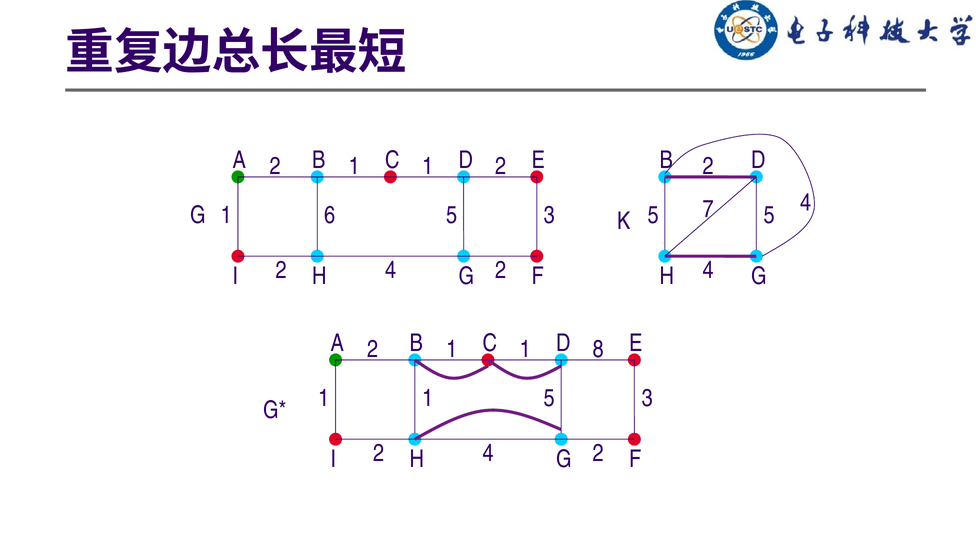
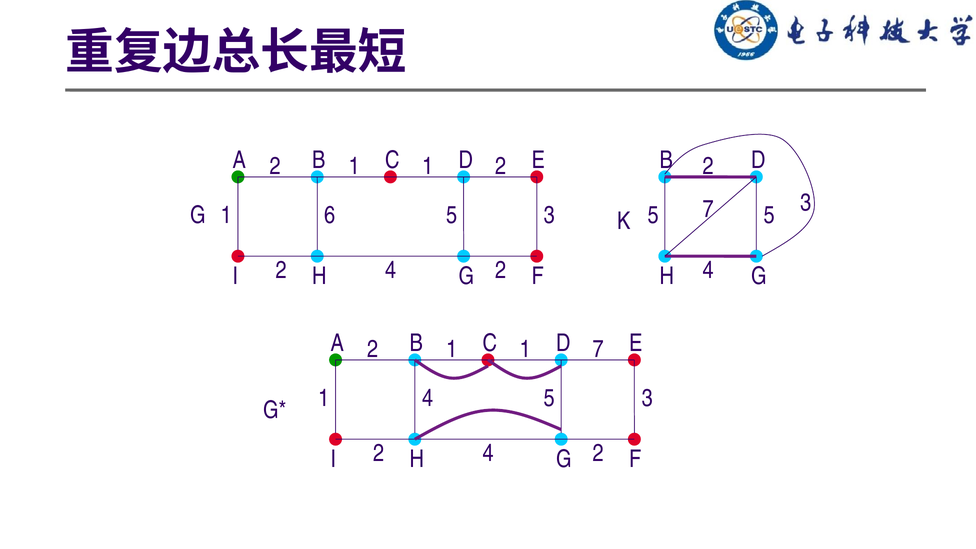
7 4: 4 -> 3
8 at (598, 349): 8 -> 7
1 at (428, 398): 1 -> 4
